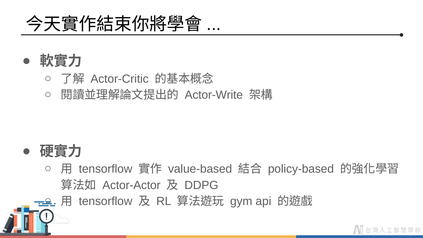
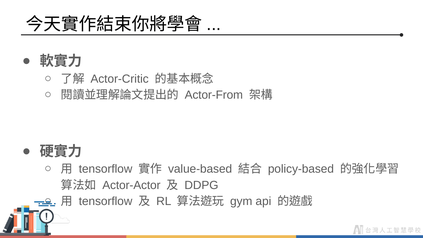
Actor-Write: Actor-Write -> Actor-From
